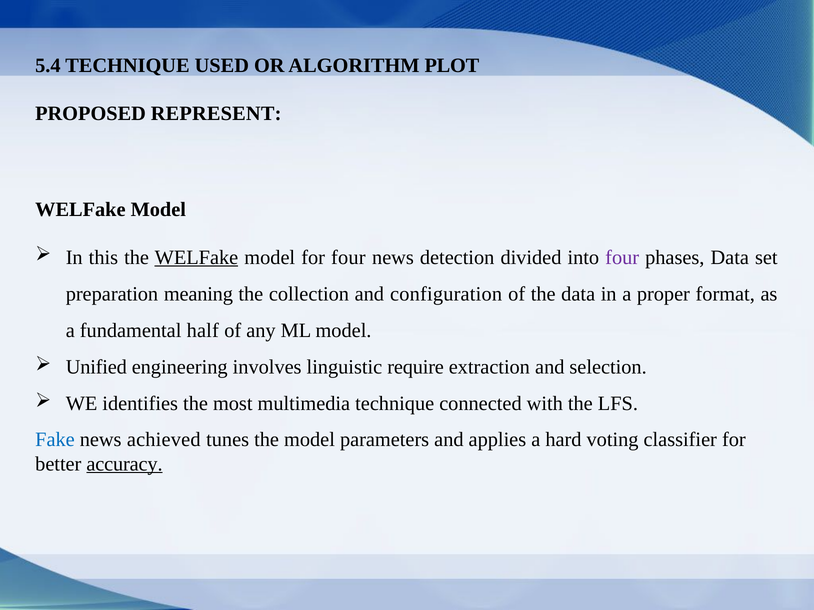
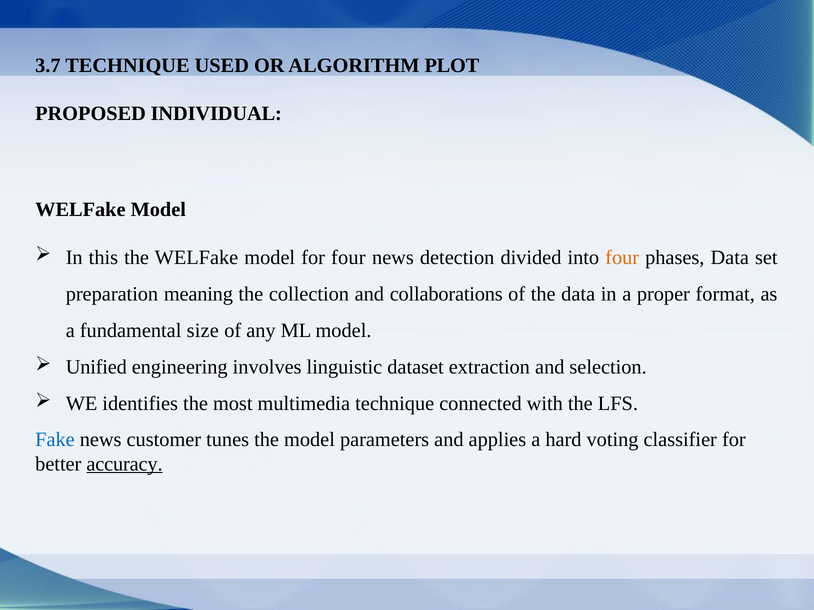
5.4: 5.4 -> 3.7
REPRESENT: REPRESENT -> INDIVIDUAL
WELFake at (196, 258) underline: present -> none
four at (622, 258) colour: purple -> orange
configuration: configuration -> collaborations
half: half -> size
require: require -> dataset
achieved: achieved -> customer
